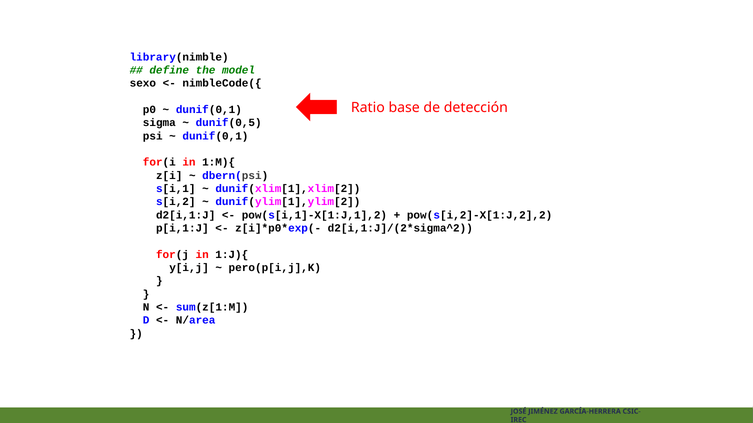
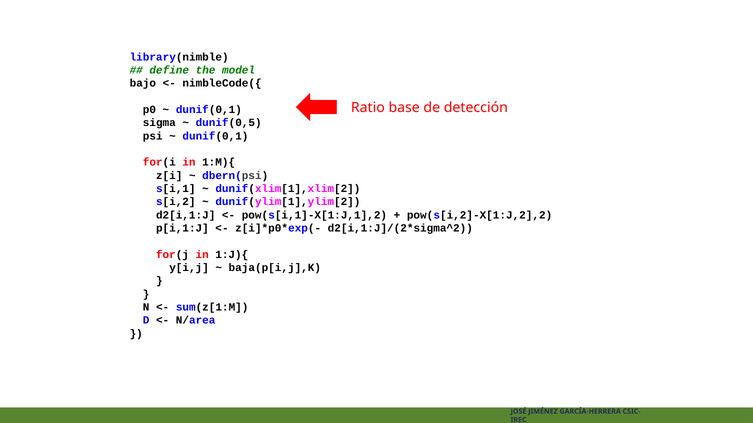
sexo: sexo -> bajo
pero(p[i,j],K: pero(p[i,j],K -> baja(p[i,j],K
